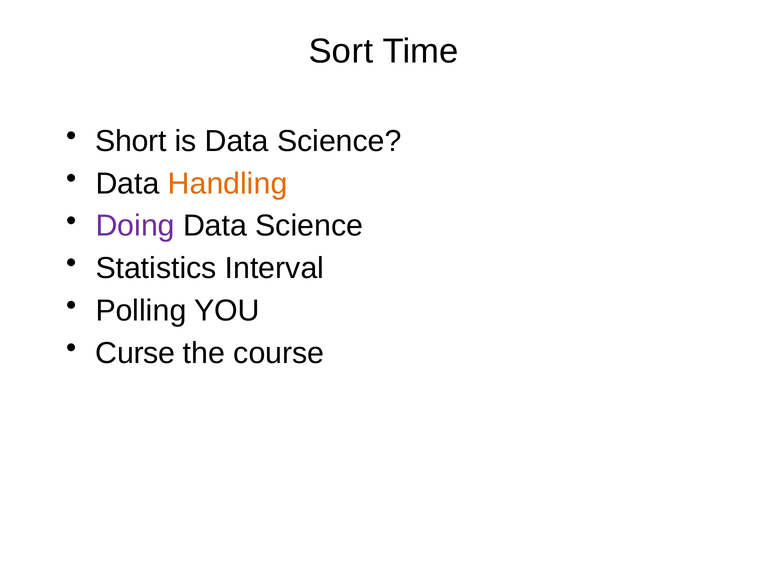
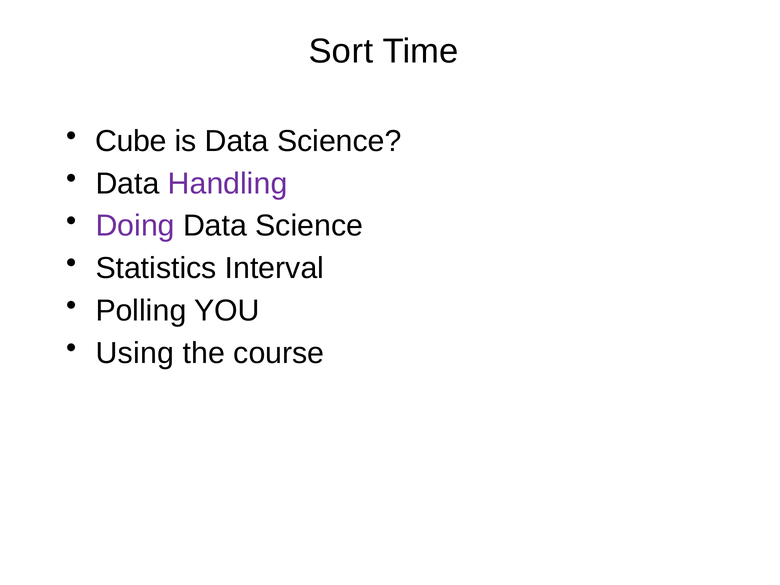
Short: Short -> Cube
Handling colour: orange -> purple
Curse: Curse -> Using
